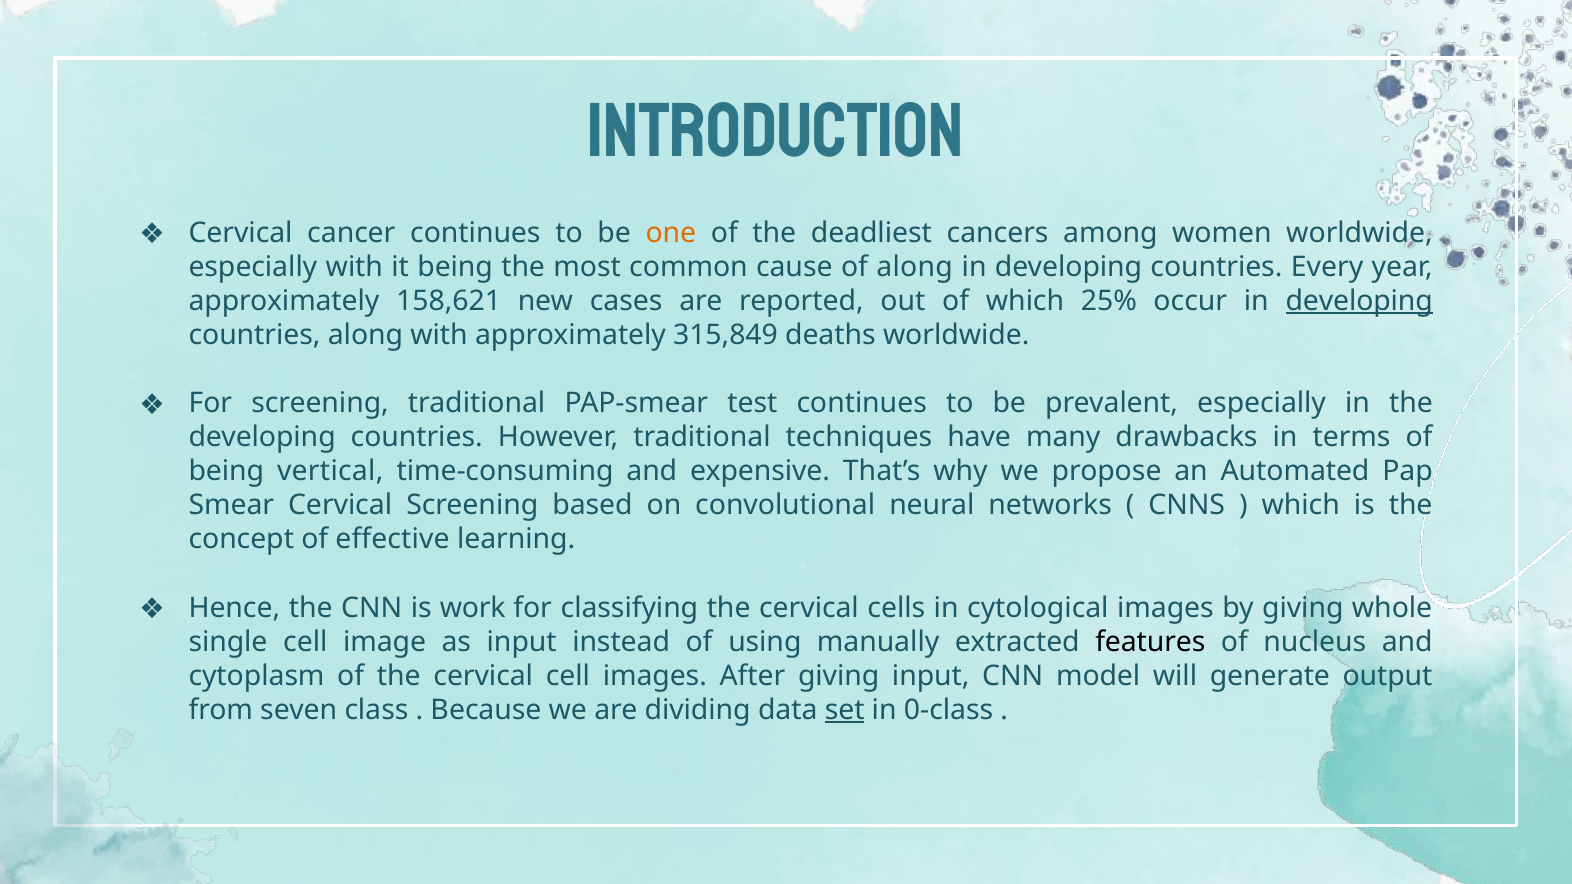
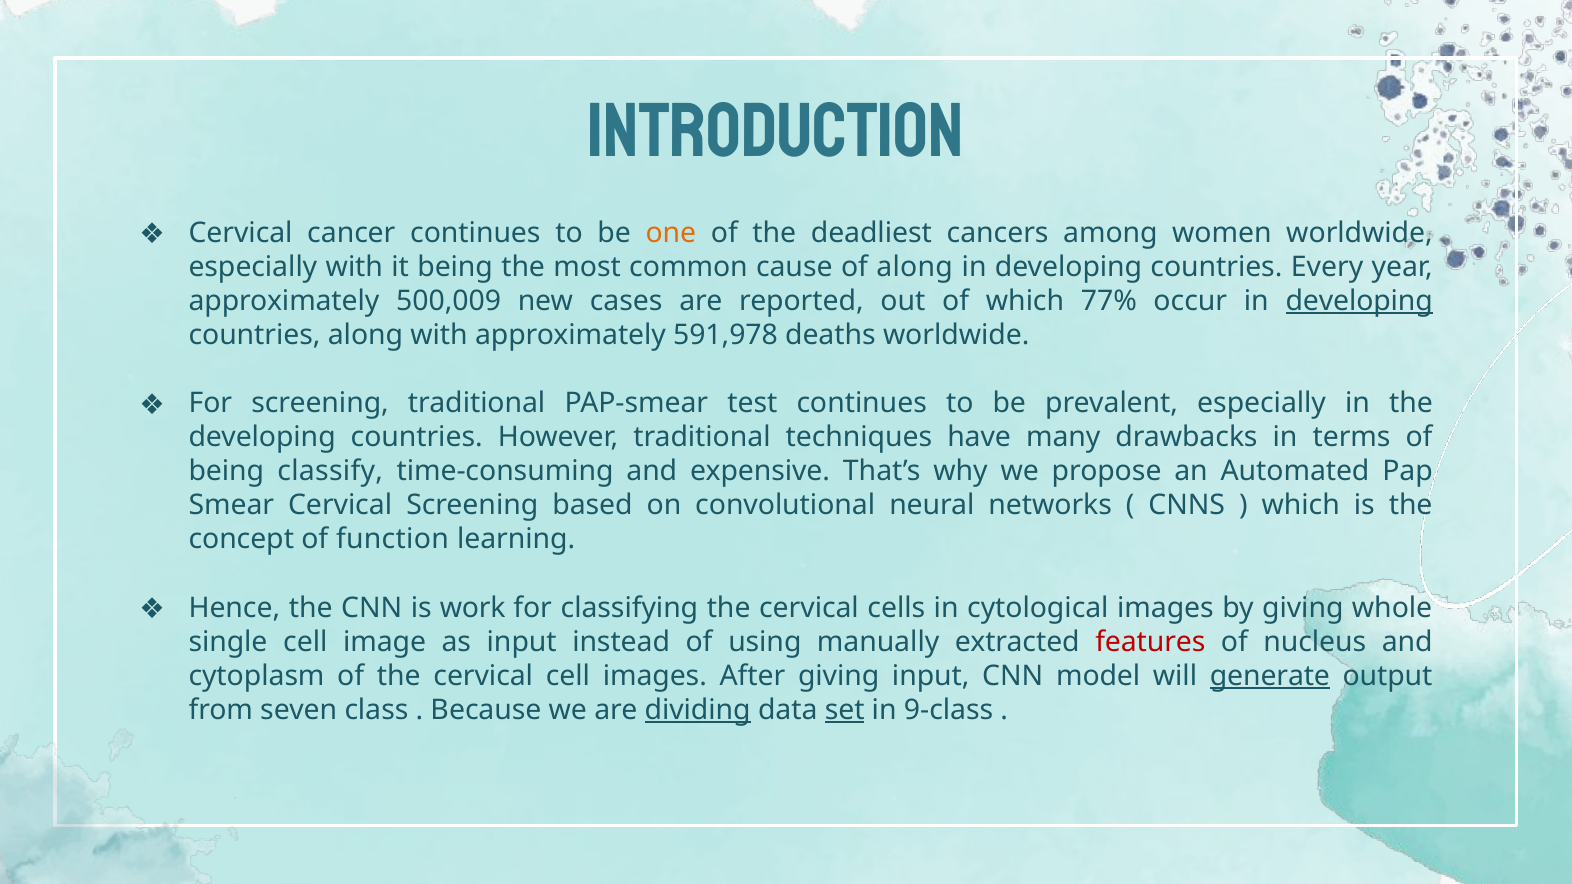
158,621: 158,621 -> 500,009
25%: 25% -> 77%
315,849: 315,849 -> 591,978
vertical: vertical -> classify
effective: effective -> function
features colour: black -> red
generate underline: none -> present
dividing underline: none -> present
0-class: 0-class -> 9-class
